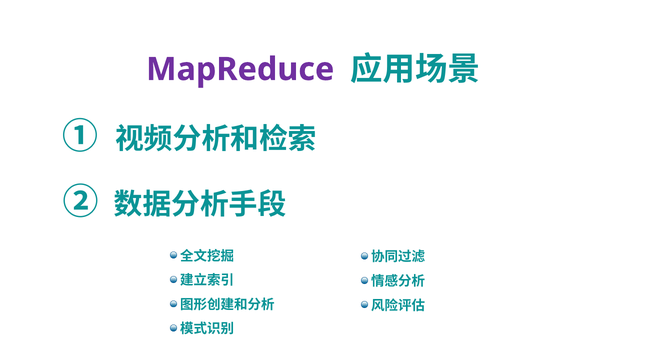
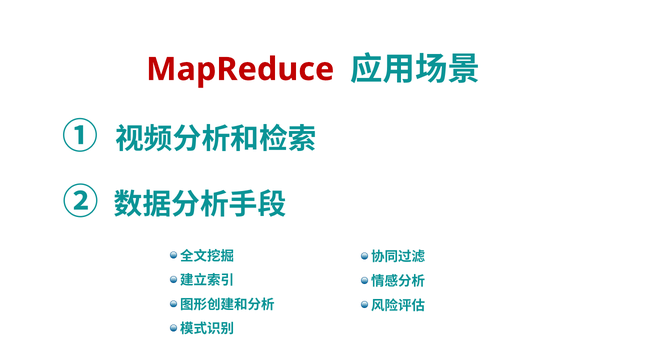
MapReduce colour: purple -> red
